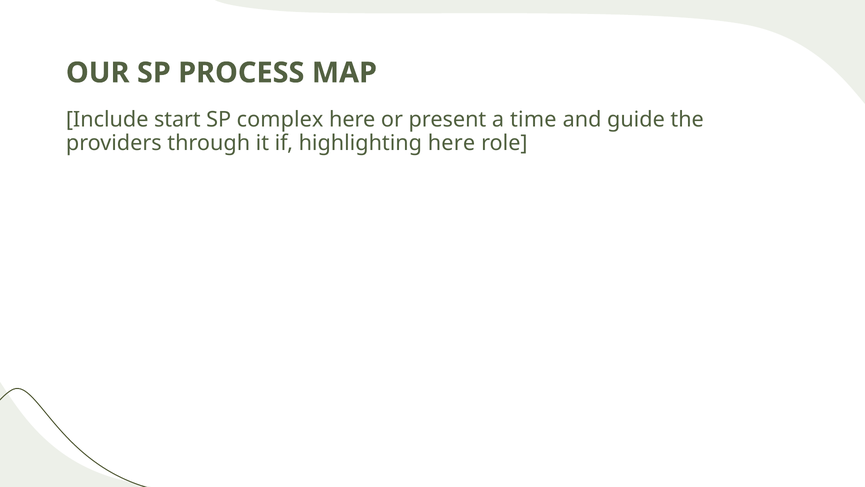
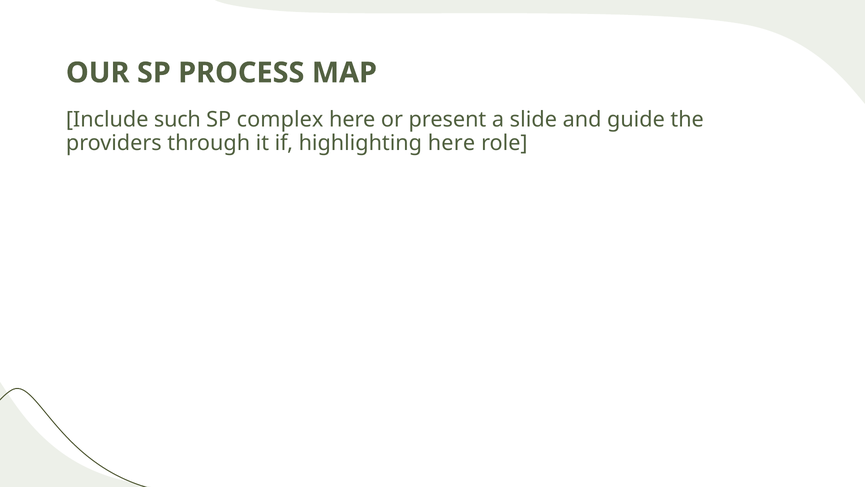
start: start -> such
time: time -> slide
